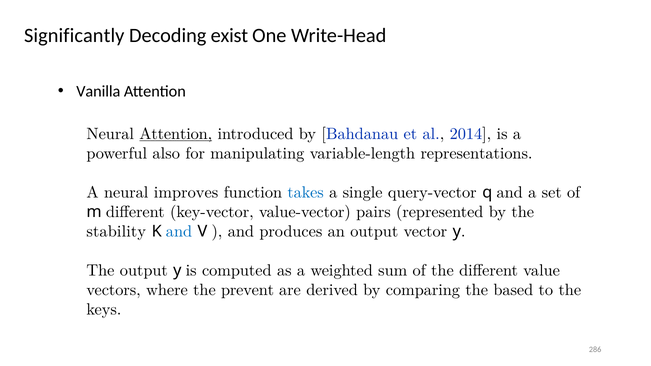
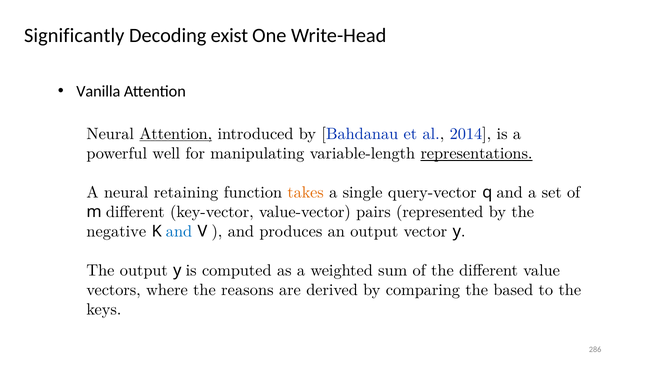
also: also -> well
representations underline: none -> present
improves: improves -> retaining
takes colour: blue -> orange
stability: stability -> negative
prevent: prevent -> reasons
